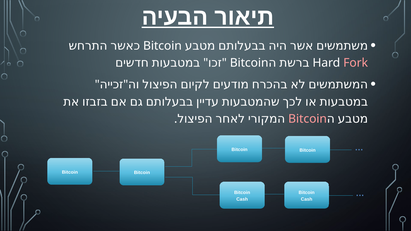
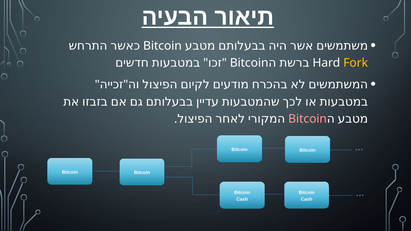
Fork colour: pink -> yellow
